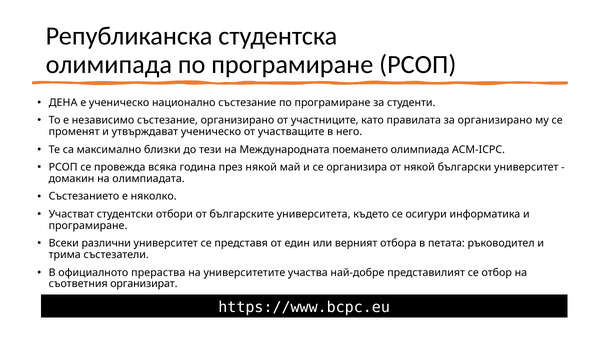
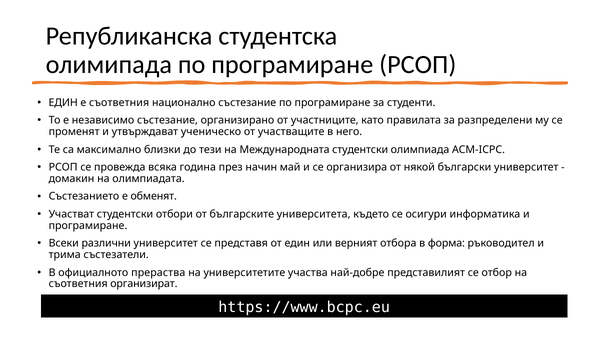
ДЕНА at (63, 103): ДЕНА -> ЕДИН
е ученическо: ученическо -> съответния
за организирано: организирано -> разпределени
Международната поемането: поемането -> студентски
през някой: някой -> начин
няколко: няколко -> обменят
петата: петата -> форма
